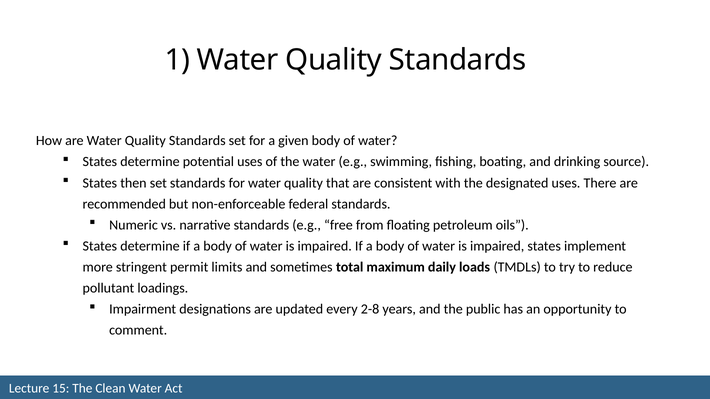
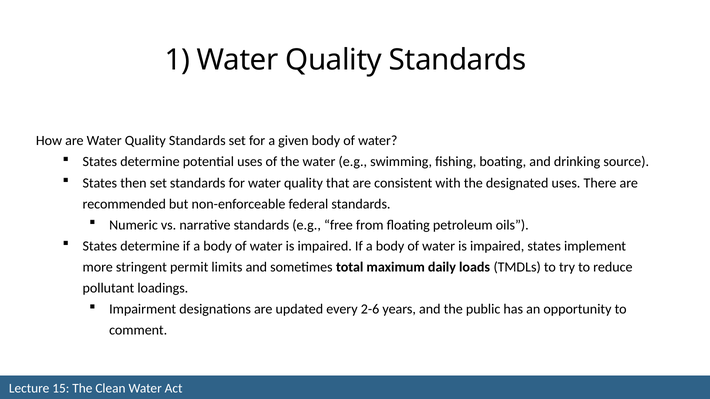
2-8: 2-8 -> 2-6
